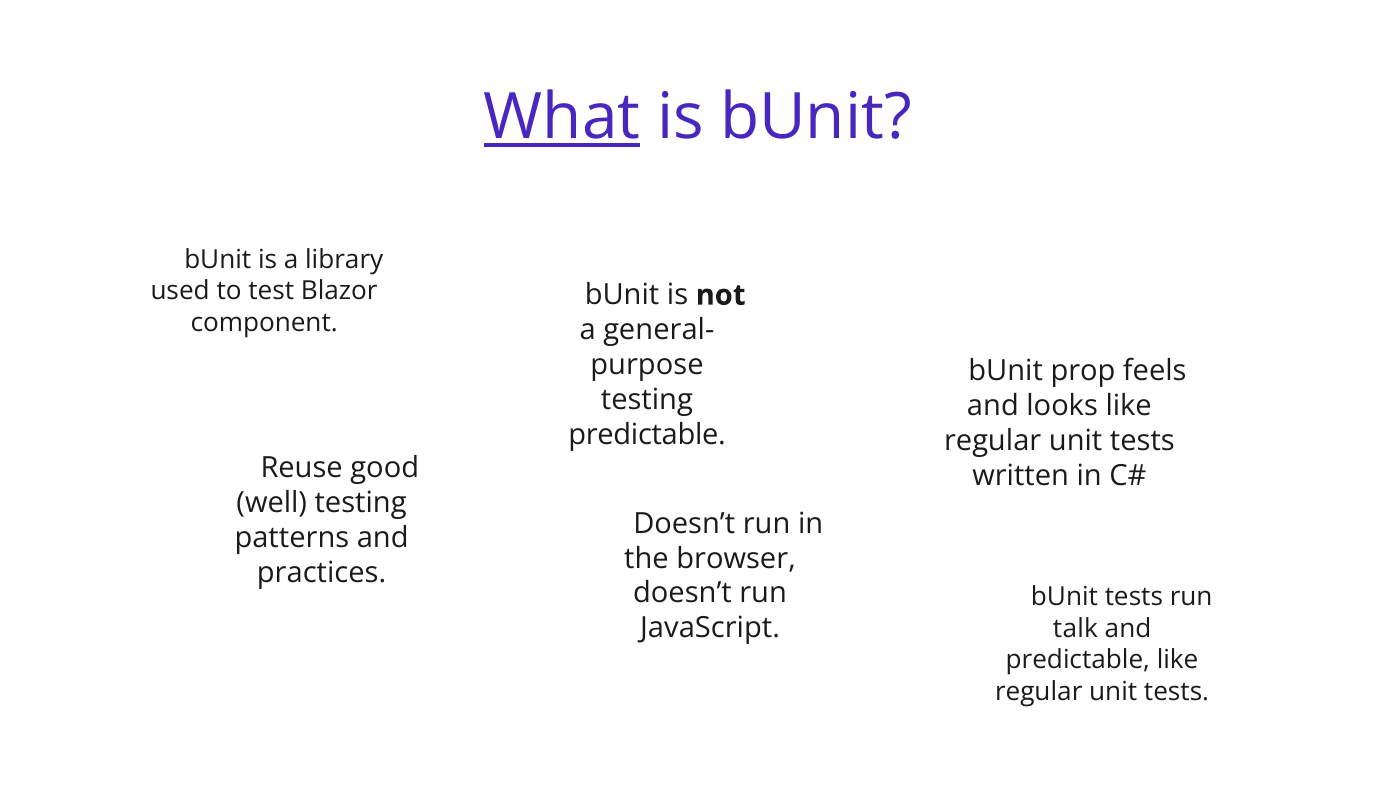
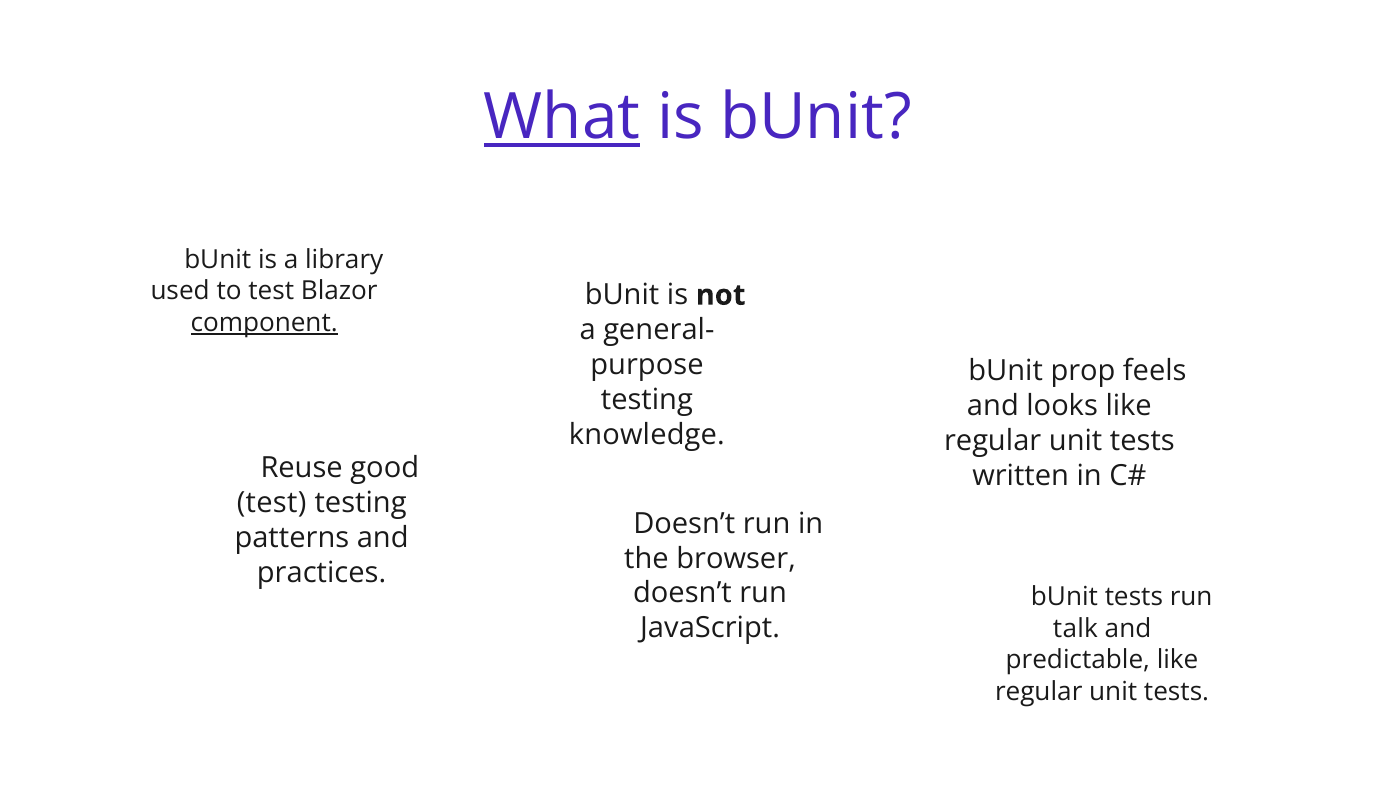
component underline: none -> present
predictable at (647, 435): predictable -> knowledge
well at (272, 503): well -> test
